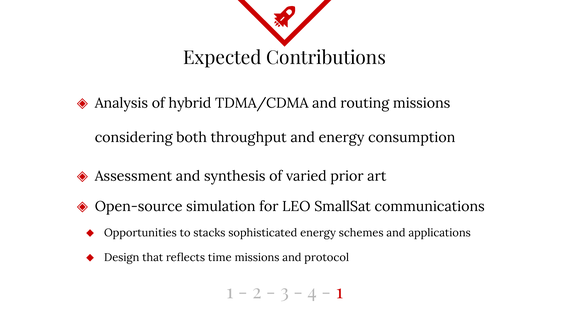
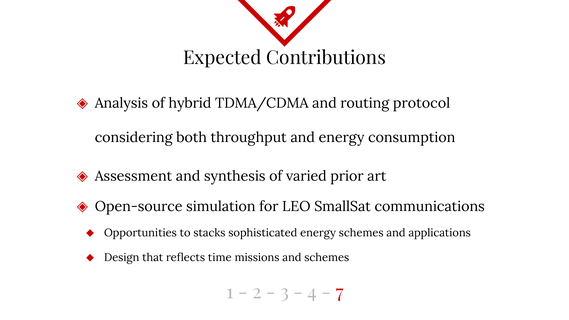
routing missions: missions -> protocol
and protocol: protocol -> schemes
1 at (340, 292): 1 -> 7
